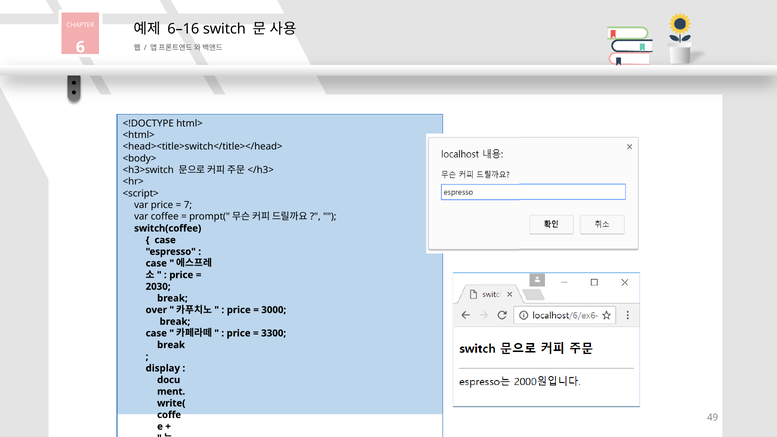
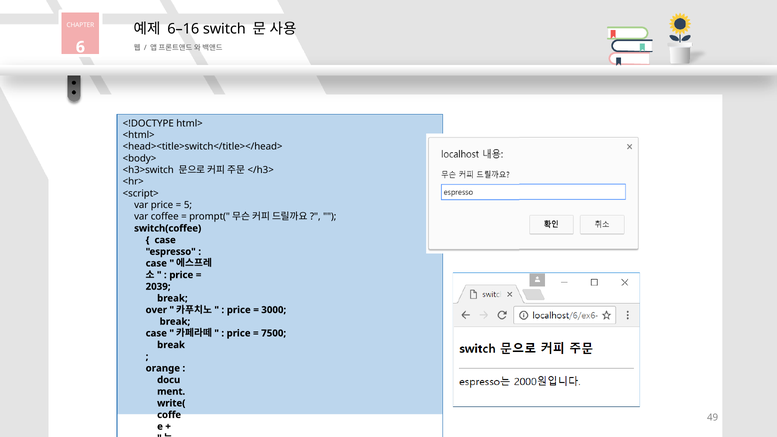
7: 7 -> 5
2030: 2030 -> 2039
3300: 3300 -> 7500
display: display -> orange
